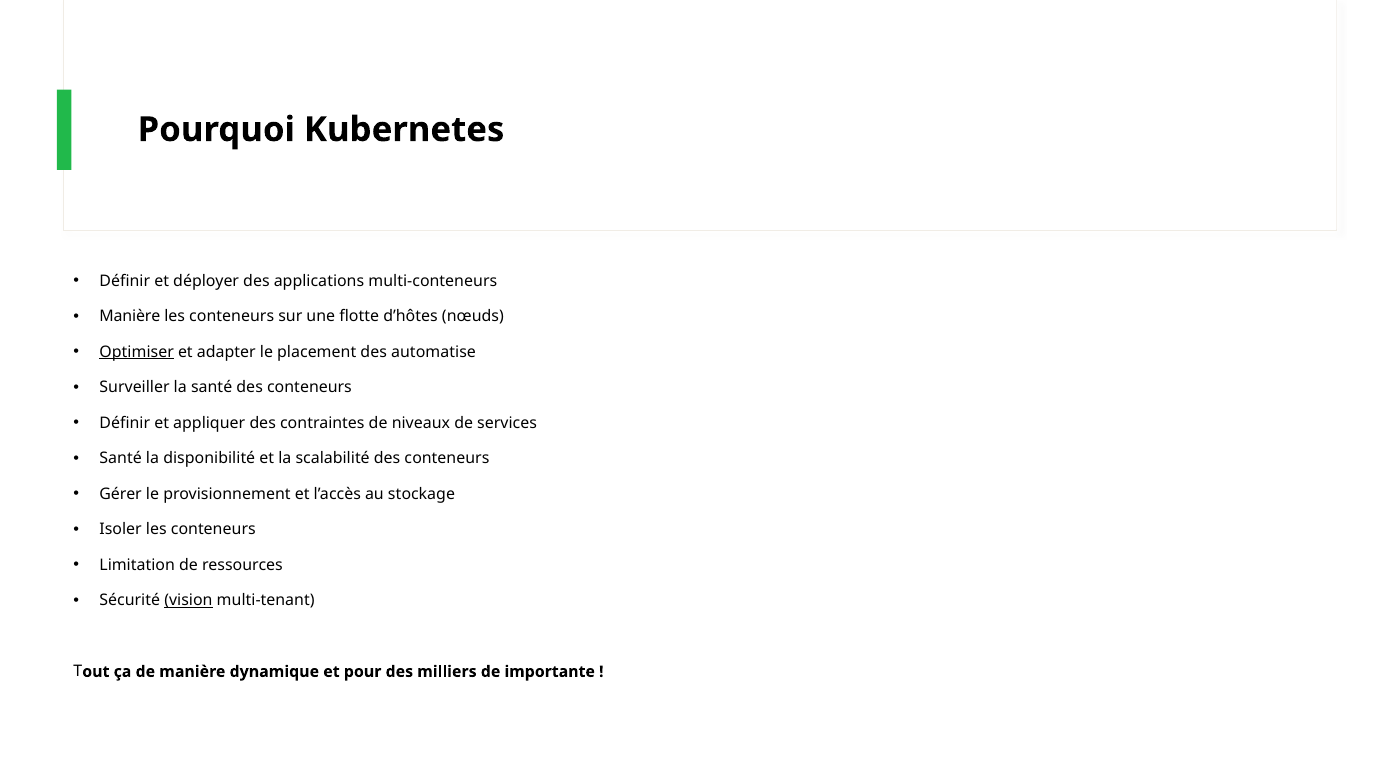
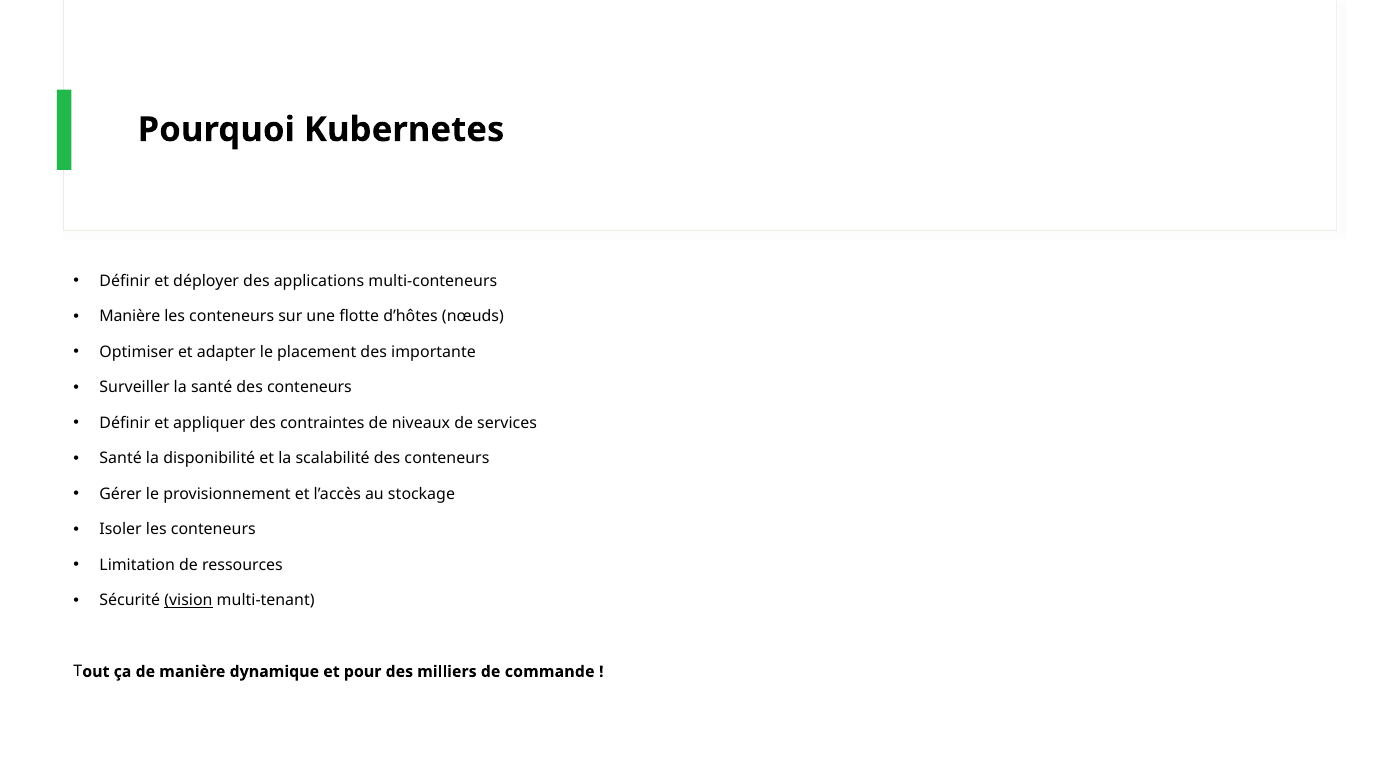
Optimiser underline: present -> none
automatise: automatise -> importante
importante: importante -> commande
